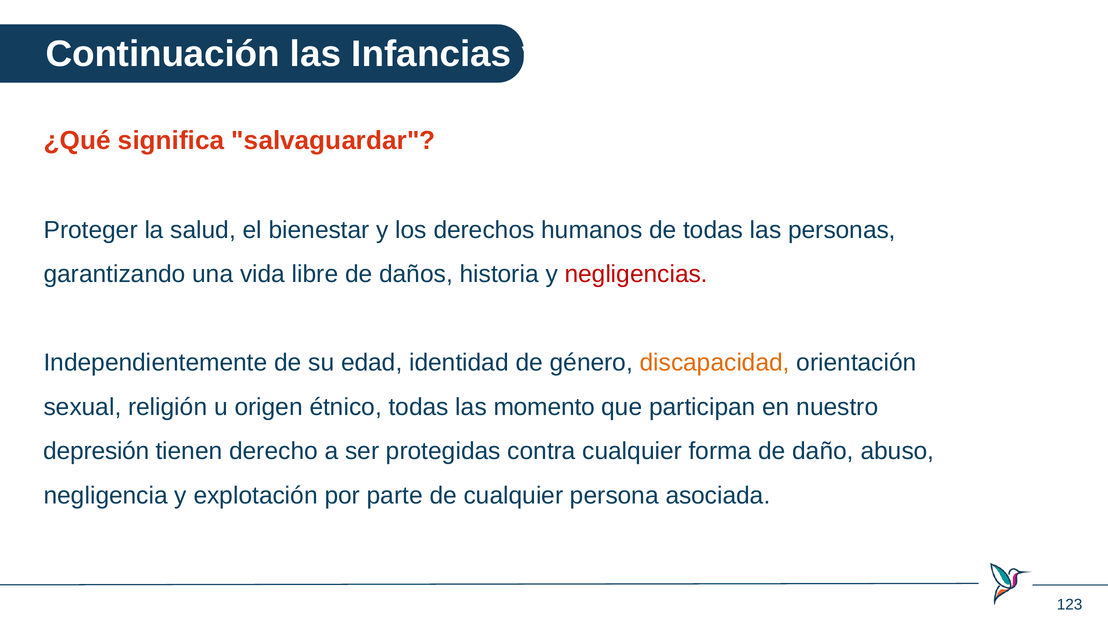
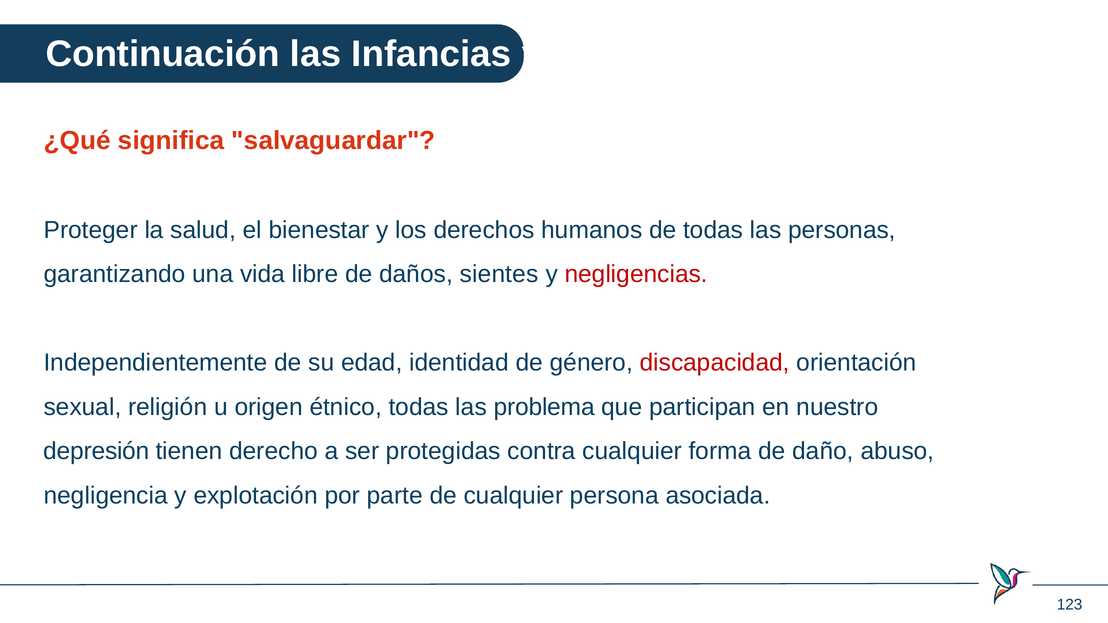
historia: historia -> sientes
discapacidad colour: orange -> red
momento: momento -> problema
